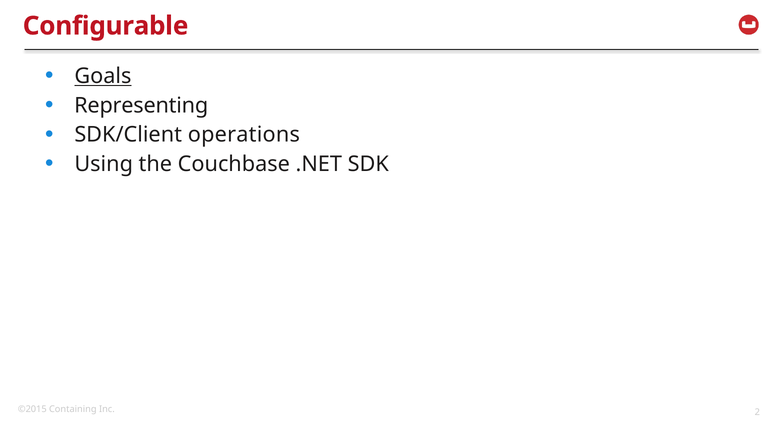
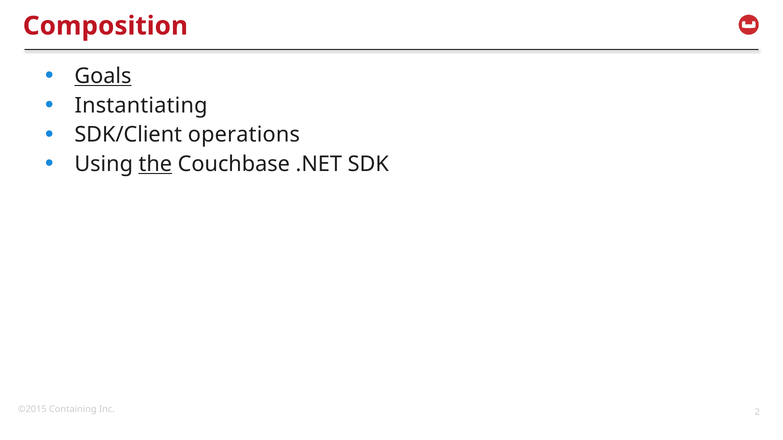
Configurable: Configurable -> Composition
Representing: Representing -> Instantiating
the underline: none -> present
